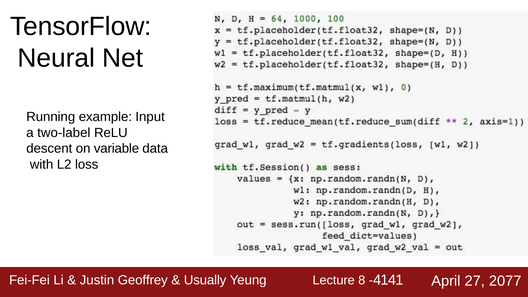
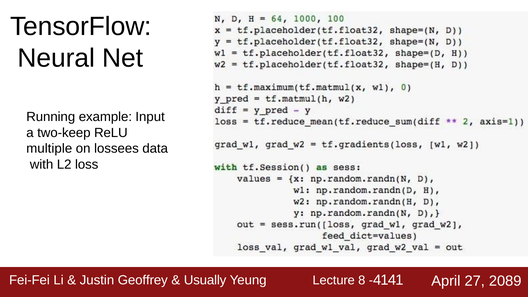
two-label: two-label -> two-keep
descent: descent -> multiple
variable: variable -> lossees
2077: 2077 -> 2089
